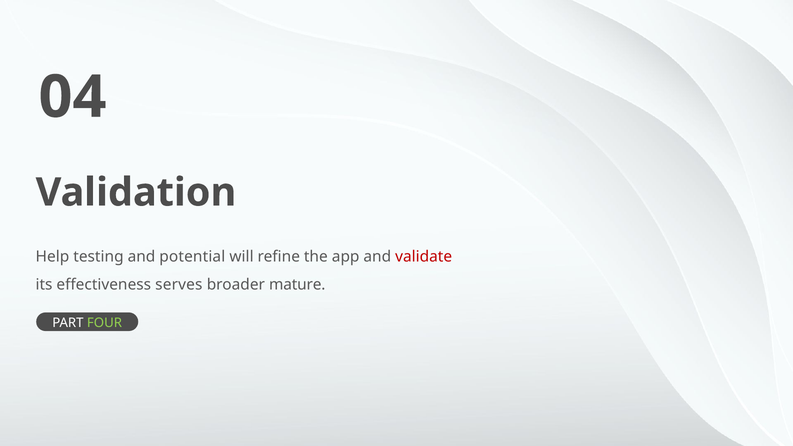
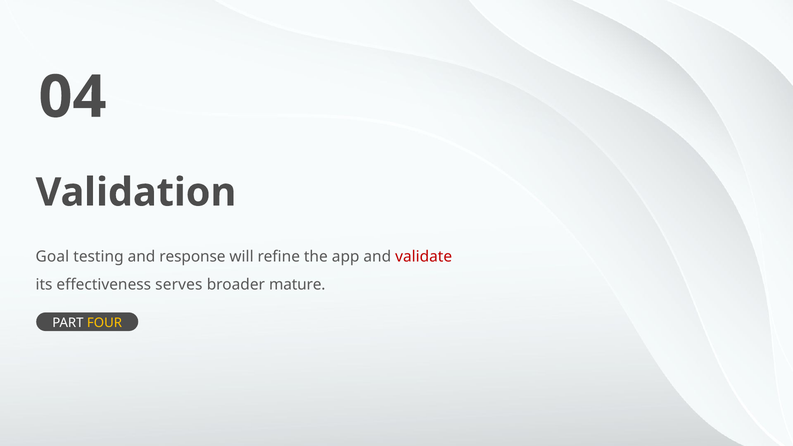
Help: Help -> Goal
potential: potential -> response
FOUR colour: light green -> yellow
